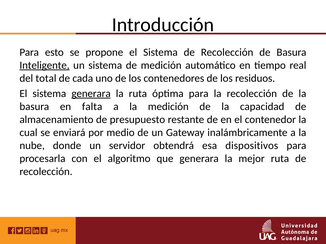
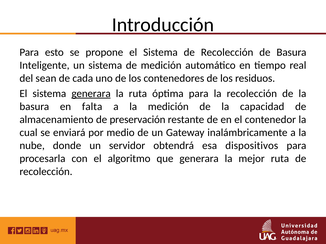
Inteligente underline: present -> none
total: total -> sean
presupuesto: presupuesto -> preservación
